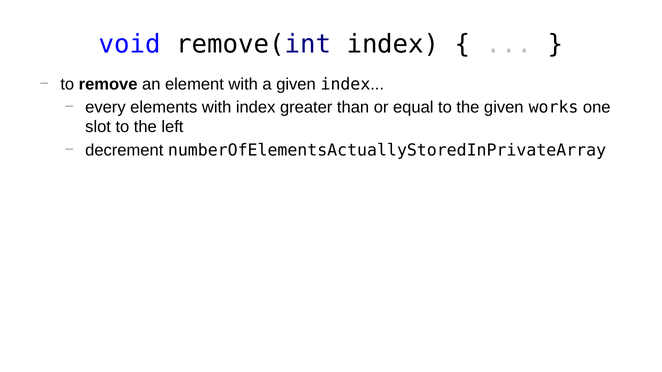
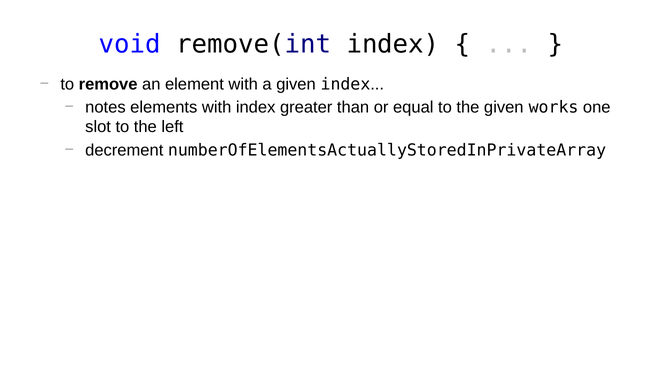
every: every -> notes
